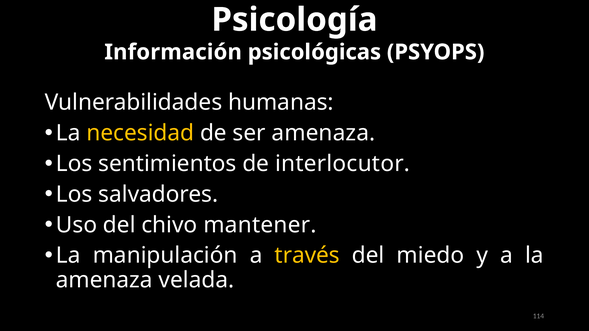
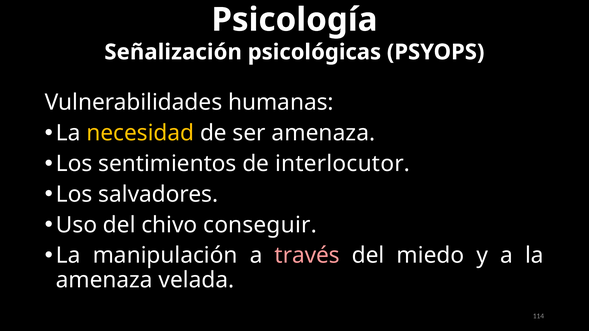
Información at (173, 52): Información -> Señalización
mantener: mantener -> conseguir
través colour: yellow -> pink
